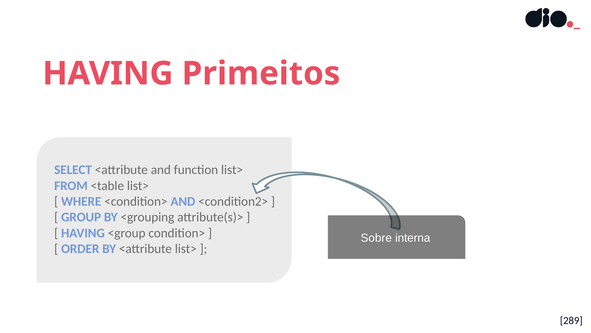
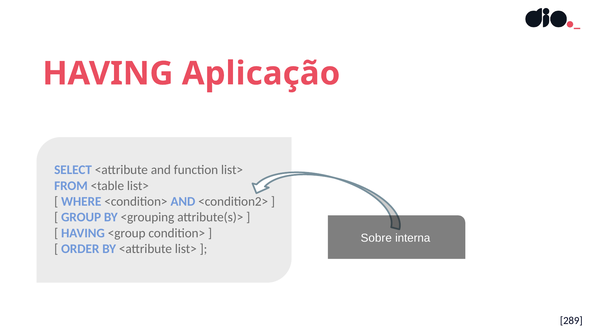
Primeitos: Primeitos -> Aplicação
